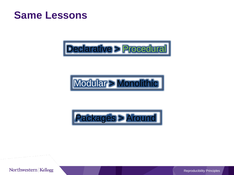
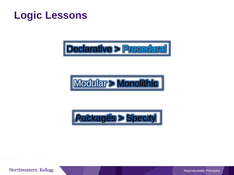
Same: Same -> Logic
Procedural colour: light green -> light blue
Around: Around -> Specify
